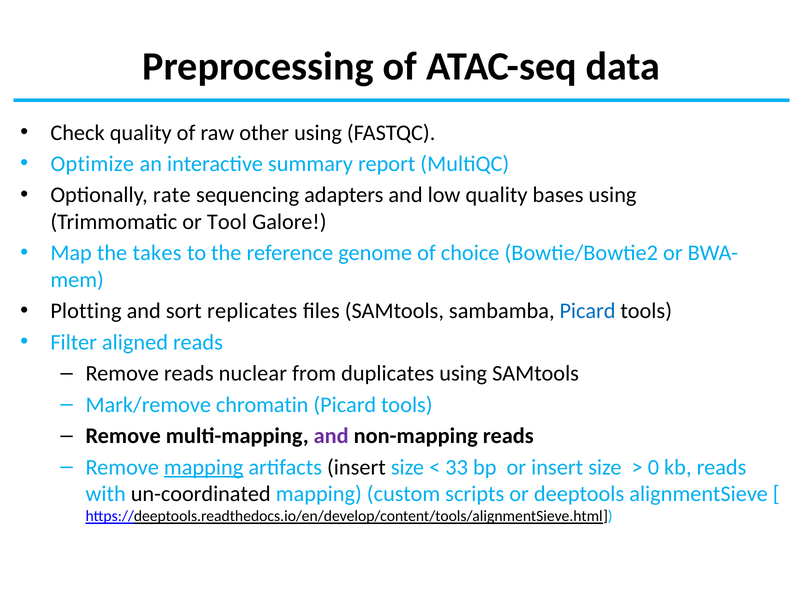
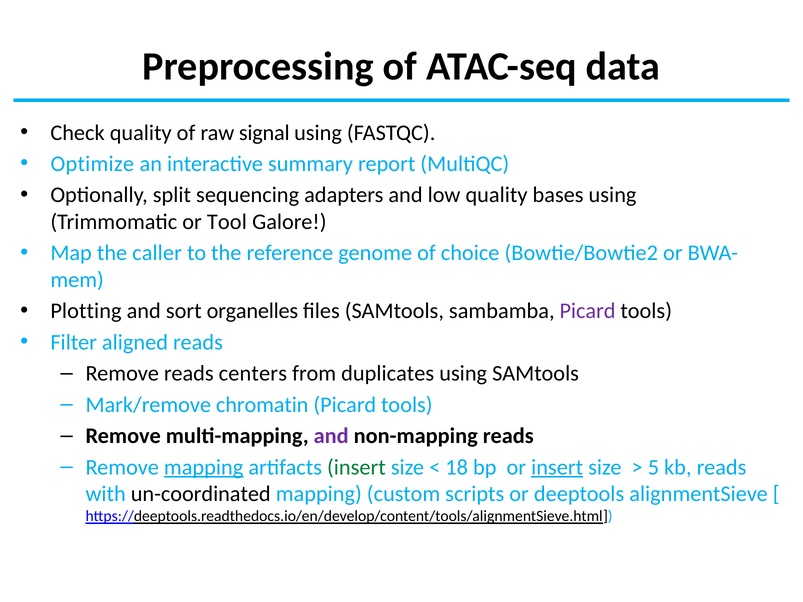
other: other -> signal
rate: rate -> split
takes: takes -> caller
replicates: replicates -> organelles
Picard at (588, 311) colour: blue -> purple
nuclear: nuclear -> centers
insert at (356, 467) colour: black -> green
33: 33 -> 18
insert at (557, 467) underline: none -> present
0: 0 -> 5
